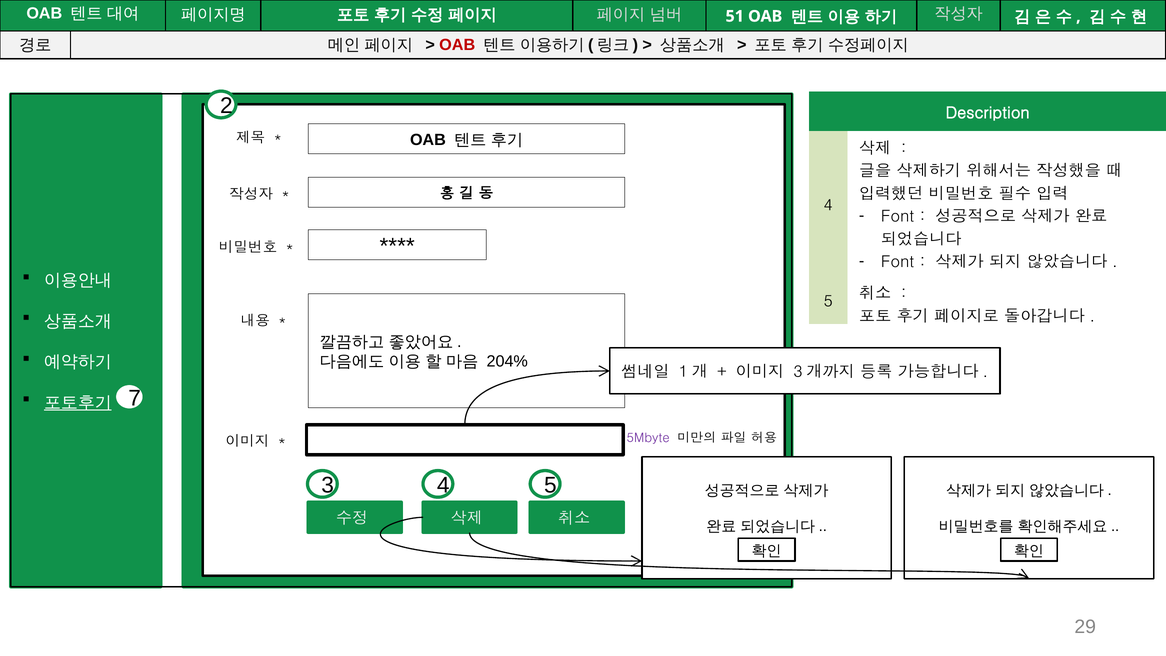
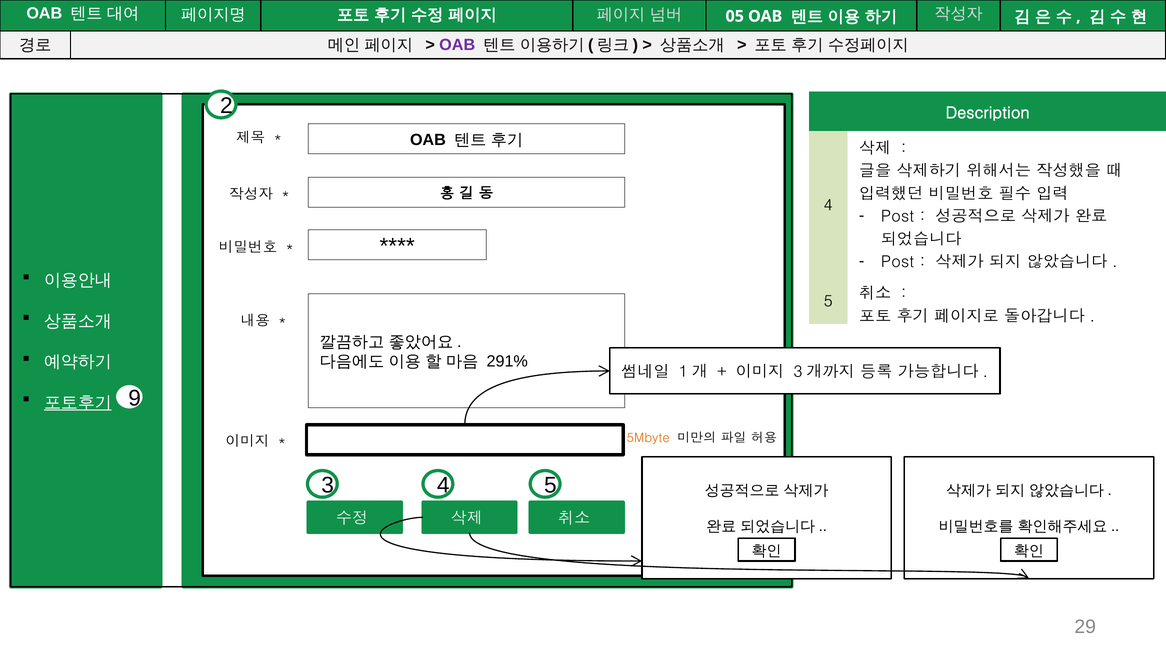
51: 51 -> 05
OAB at (457, 45) colour: red -> purple
Font at (898, 217): Font -> Post
Font at (898, 262): Font -> Post
204%: 204% -> 291%
7: 7 -> 9
5Mbyte colour: purple -> orange
